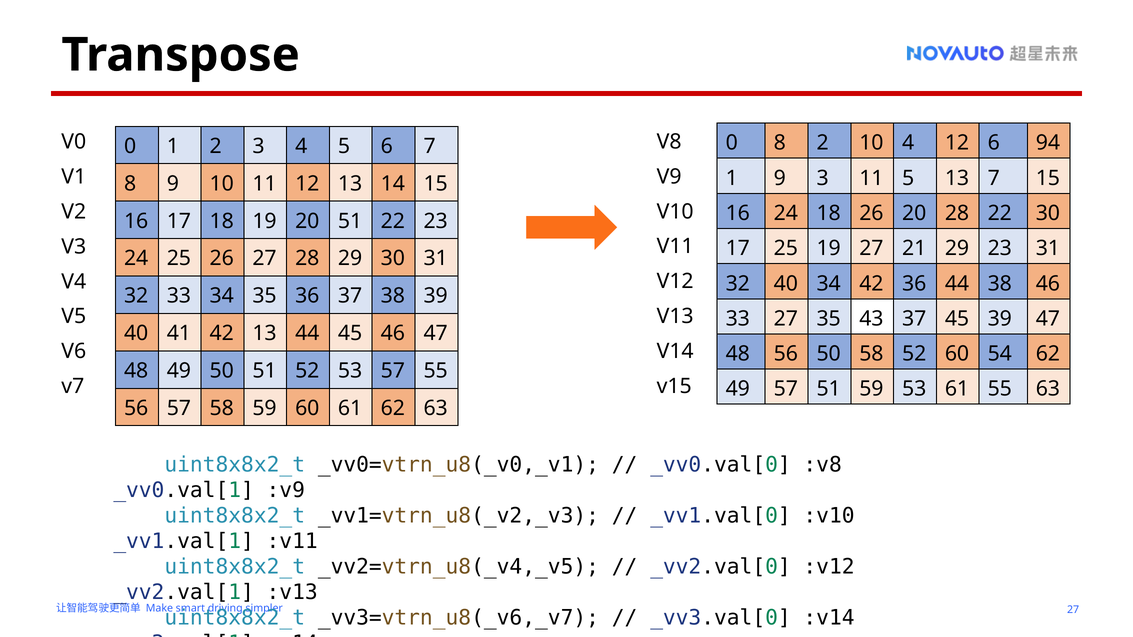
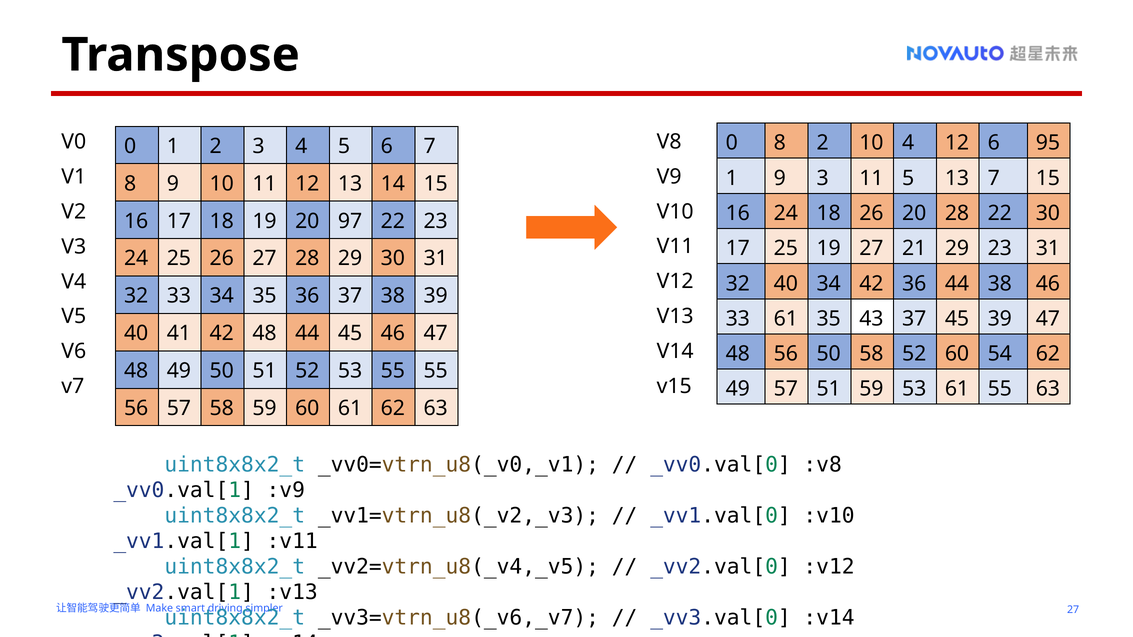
94: 94 -> 95
20 51: 51 -> 97
33 27: 27 -> 61
42 13: 13 -> 48
53 57: 57 -> 55
